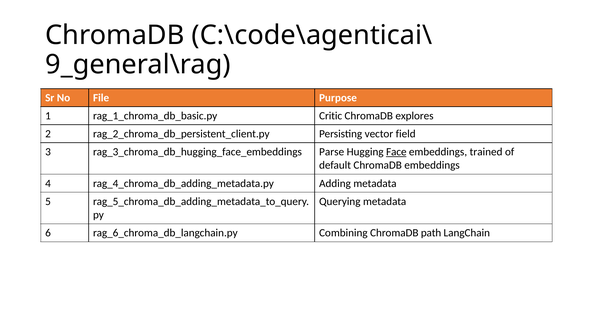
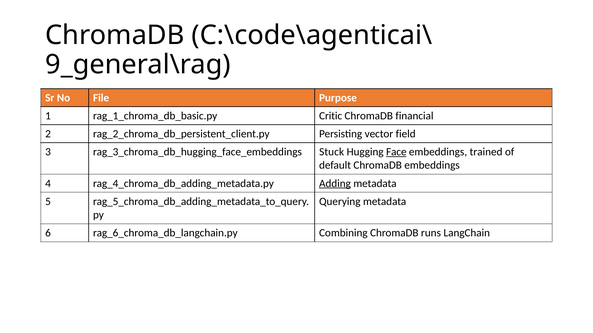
explores: explores -> financial
Parse: Parse -> Stuck
Adding underline: none -> present
path: path -> runs
